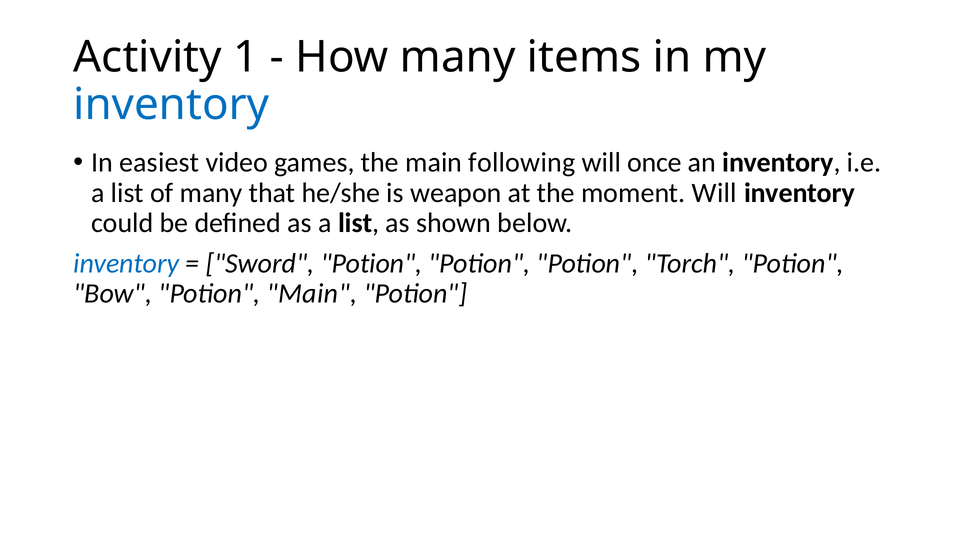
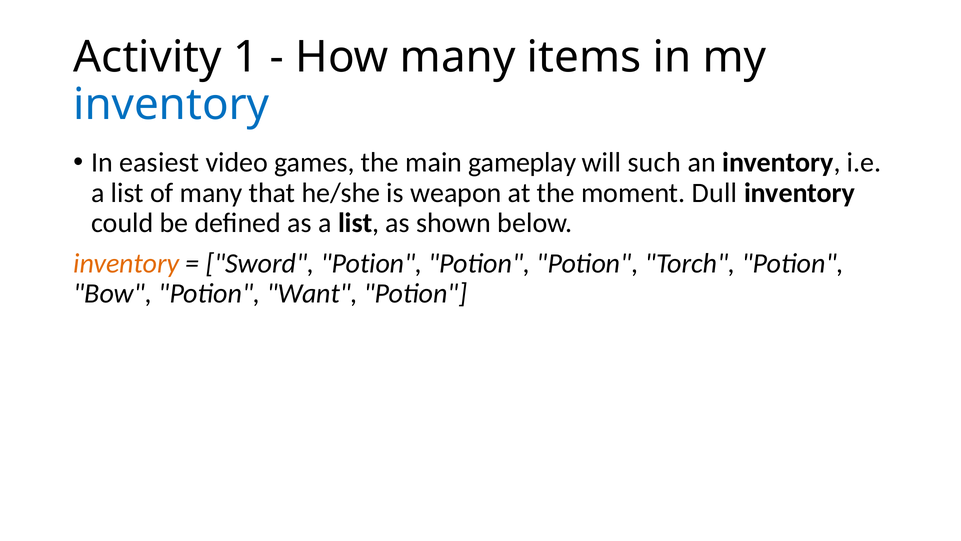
following: following -> gameplay
once: once -> such
moment Will: Will -> Dull
inventory at (126, 263) colour: blue -> orange
Potion Main: Main -> Want
